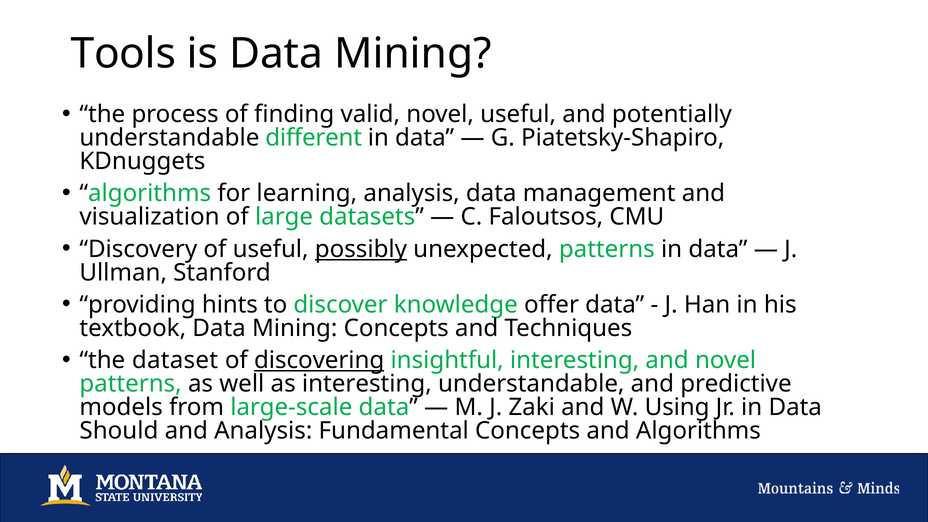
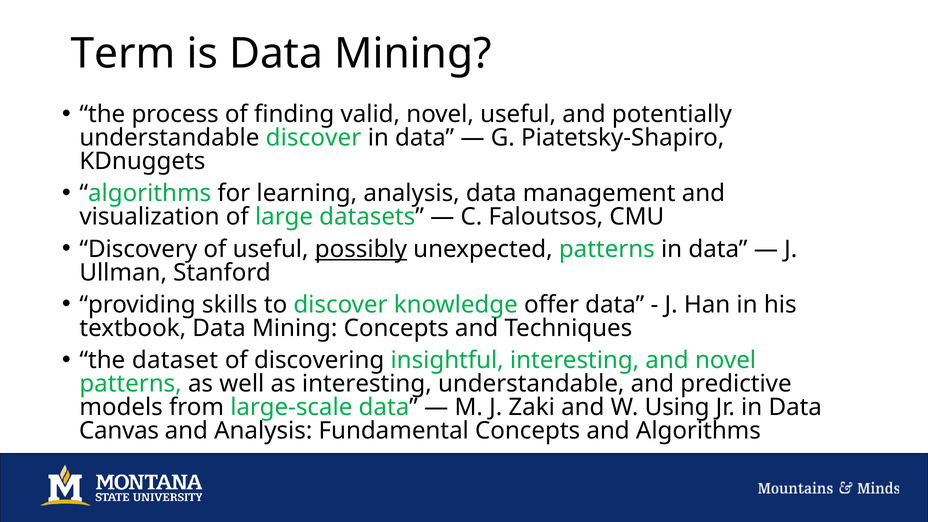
Tools: Tools -> Term
understandable different: different -> discover
hints: hints -> skills
discovering underline: present -> none
Should: Should -> Canvas
